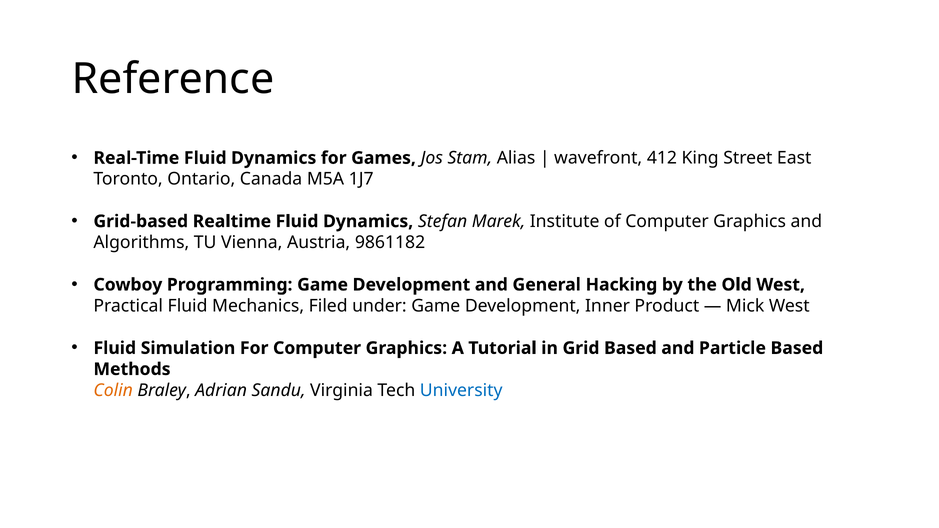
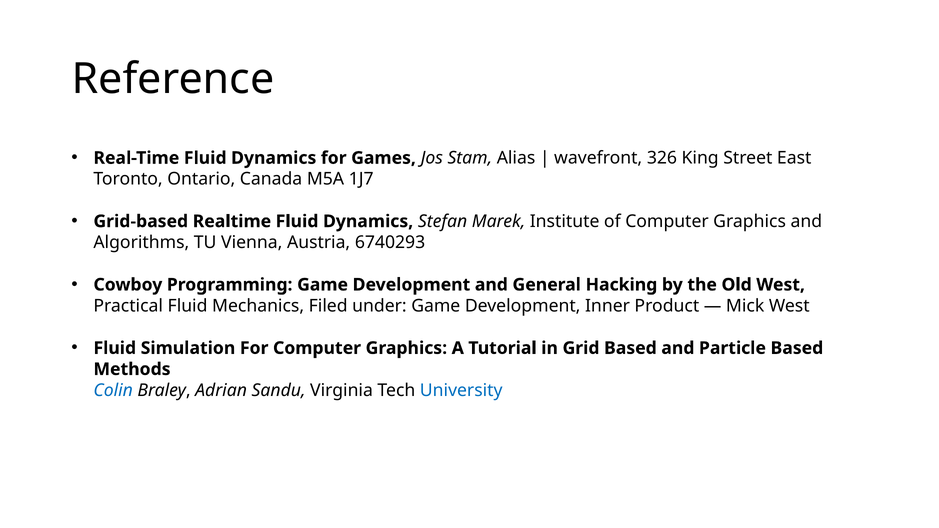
412: 412 -> 326
9861182: 9861182 -> 6740293
Colin colour: orange -> blue
